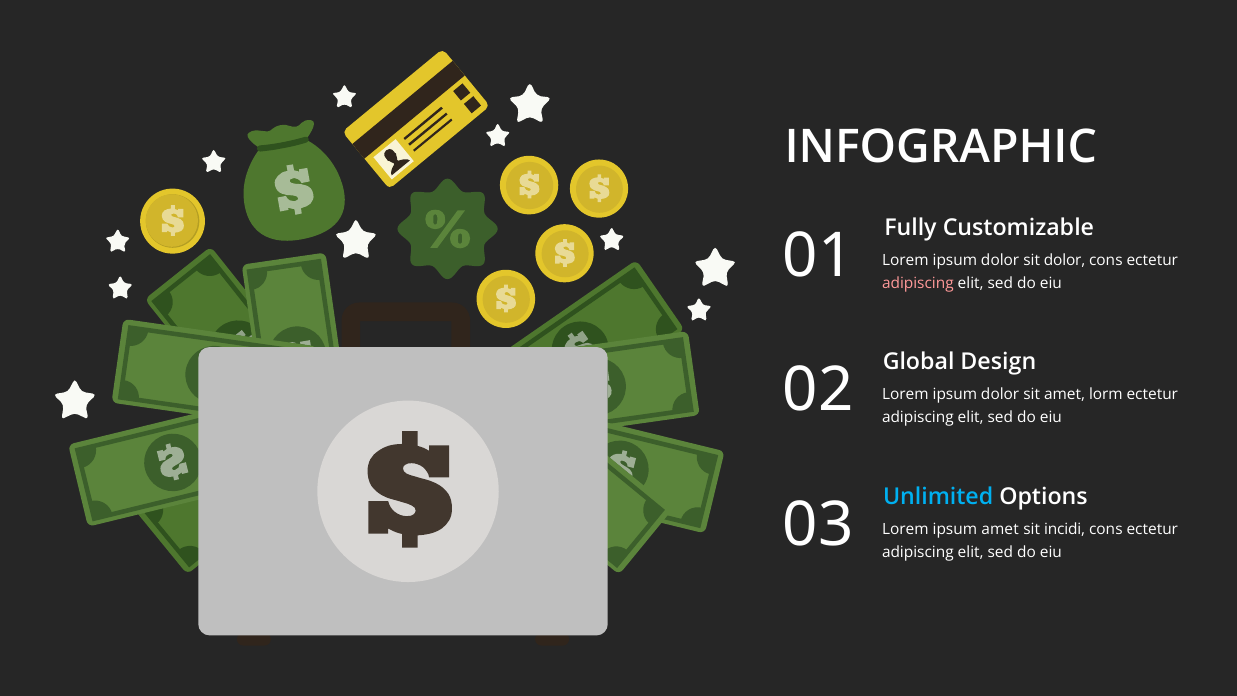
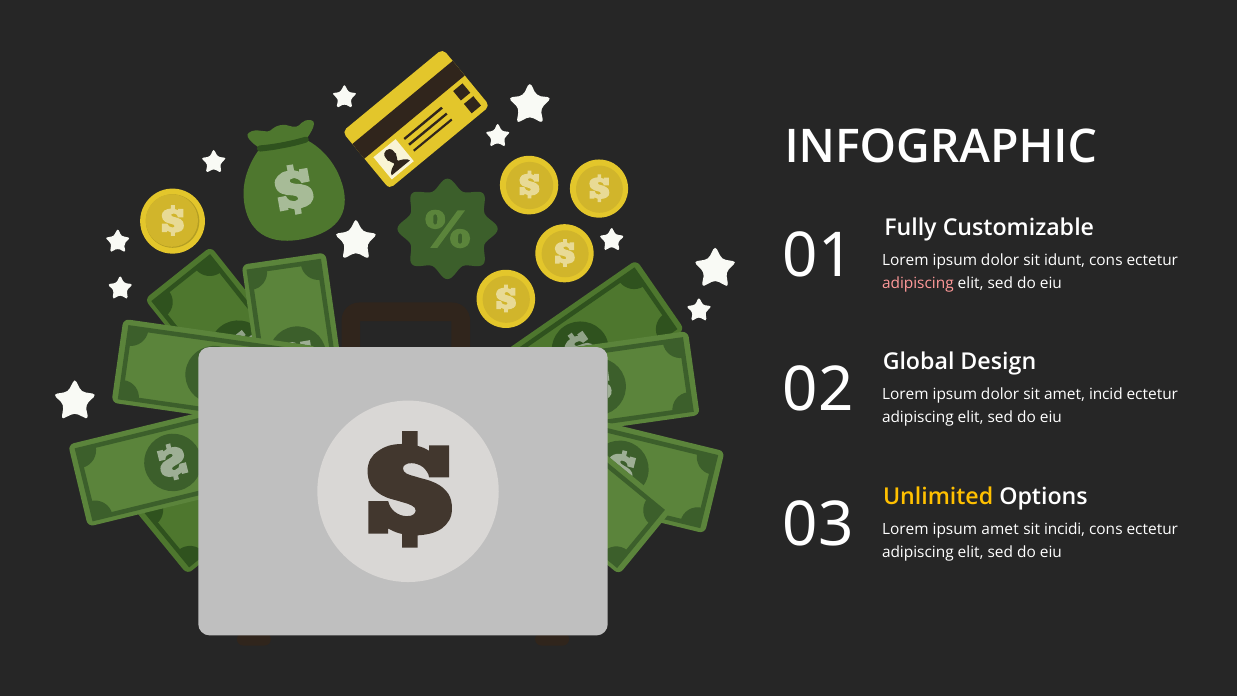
sit dolor: dolor -> idunt
lorm: lorm -> incid
Unlimited colour: light blue -> yellow
